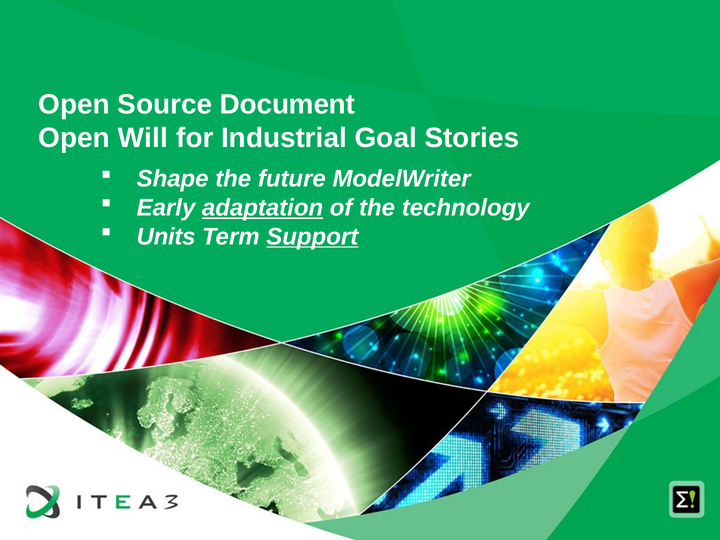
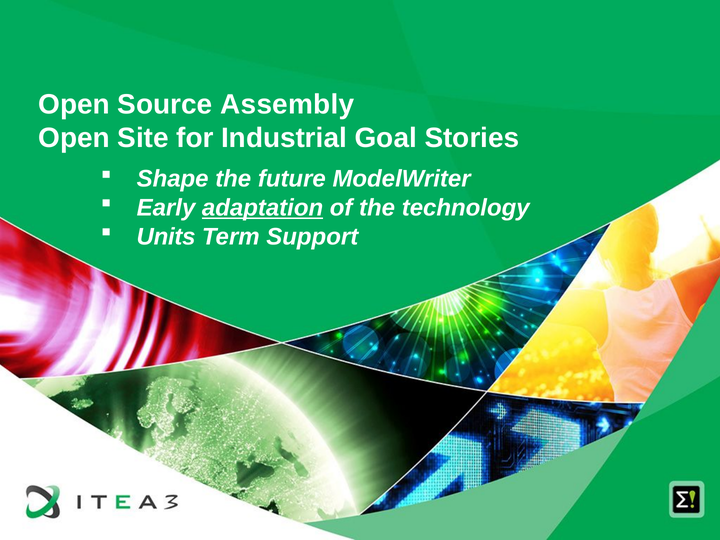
Document: Document -> Assembly
Will: Will -> Site
Support underline: present -> none
